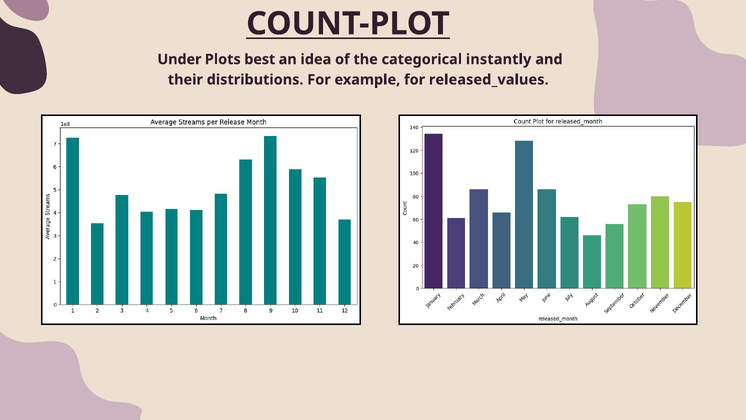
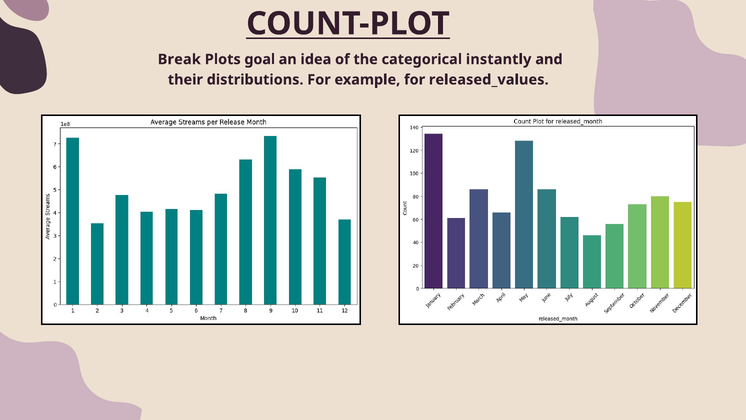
Under: Under -> Break
best: best -> goal
